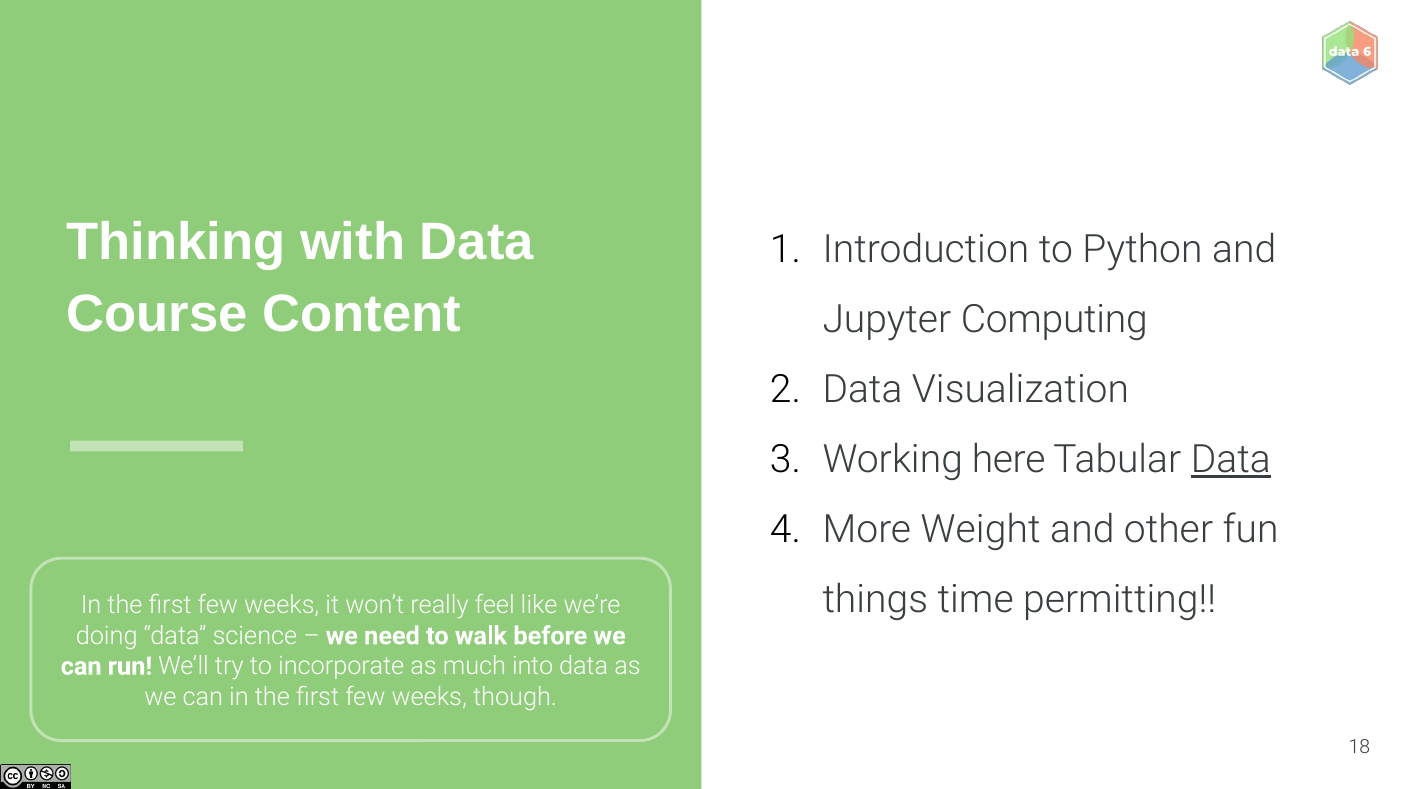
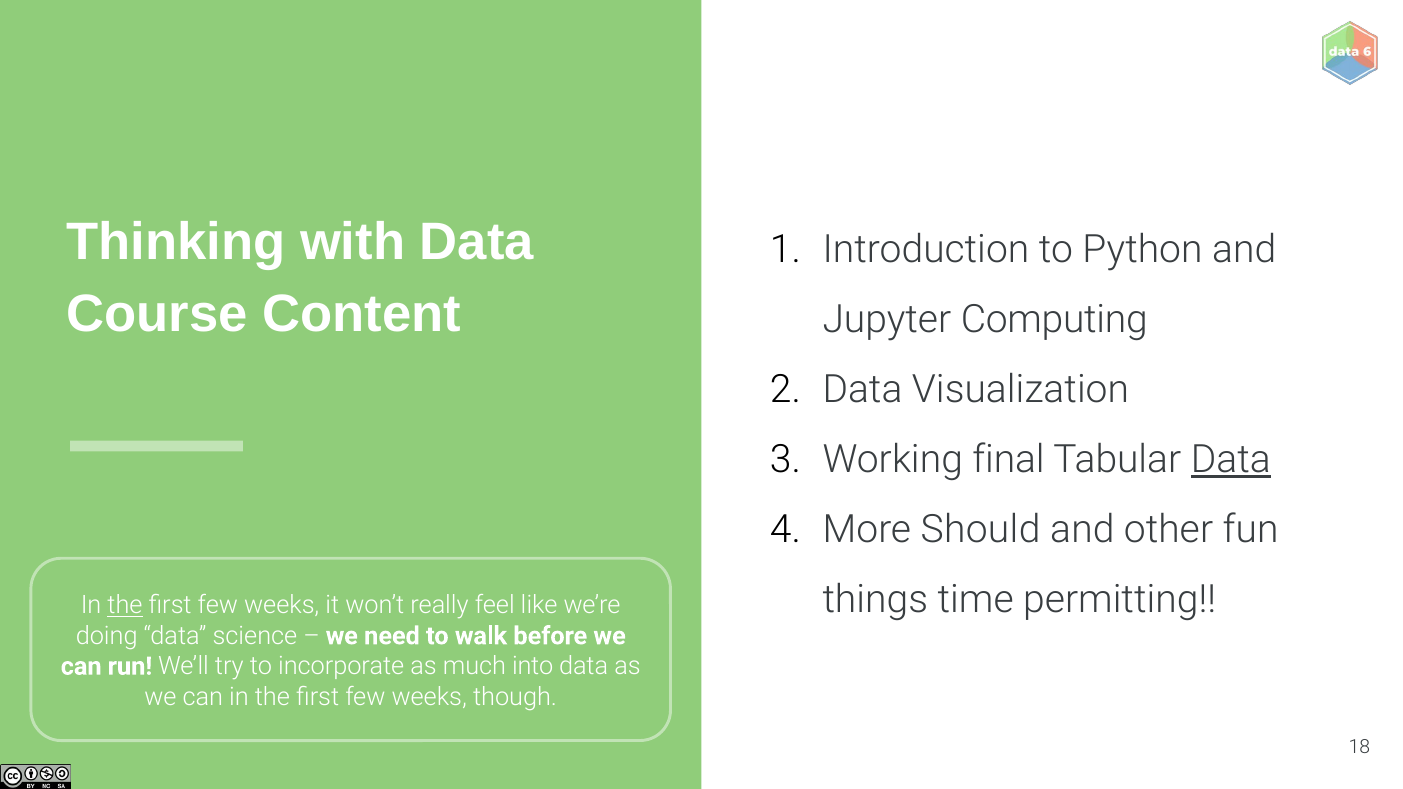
here: here -> final
Weight: Weight -> Should
the at (125, 606) underline: none -> present
